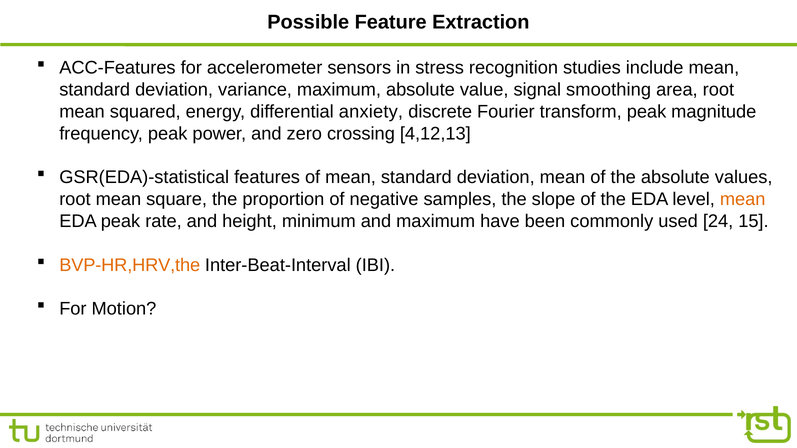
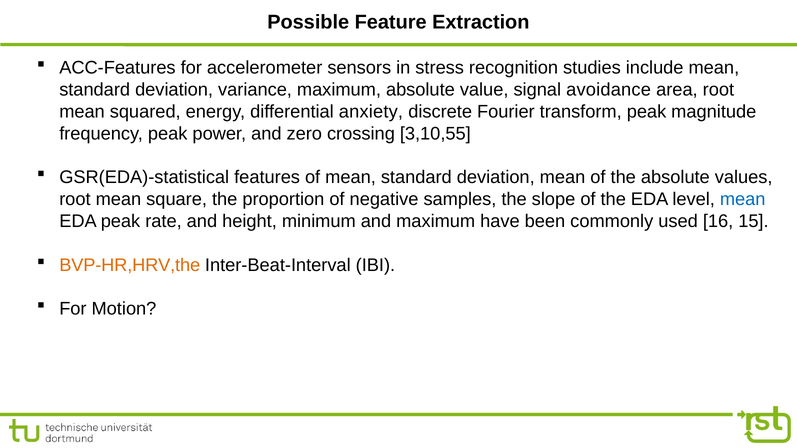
smoothing: smoothing -> avoidance
4,12,13: 4,12,13 -> 3,10,55
mean at (743, 199) colour: orange -> blue
24: 24 -> 16
